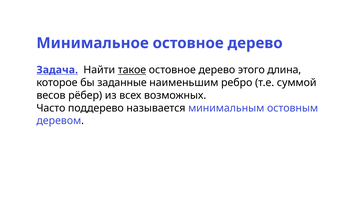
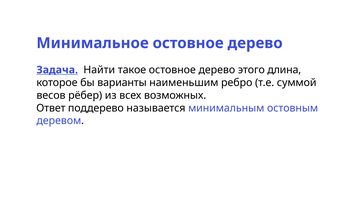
такое underline: present -> none
заданные: заданные -> варианты
Часто: Часто -> Ответ
